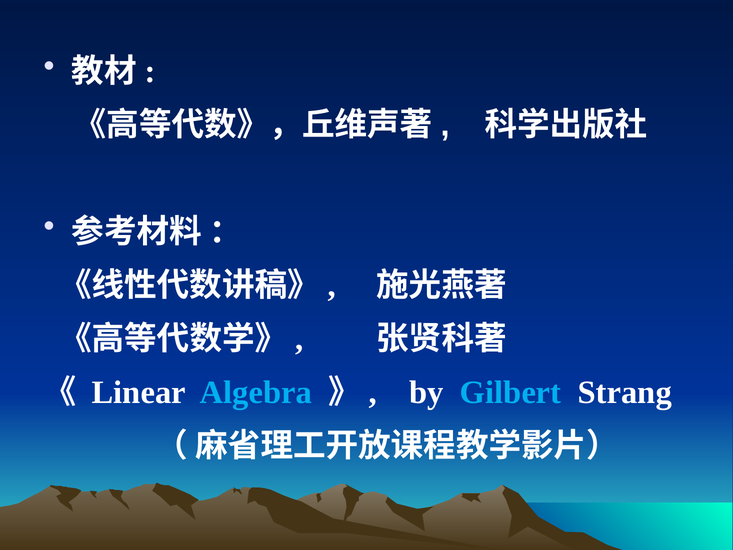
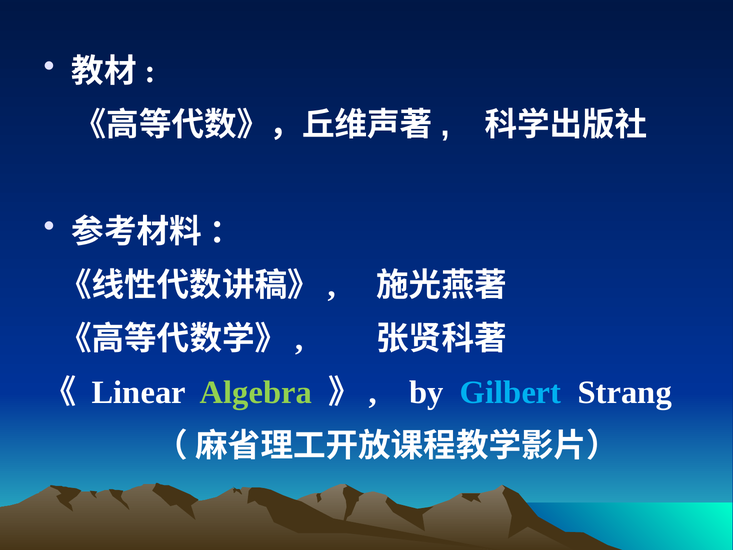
Algebra colour: light blue -> light green
